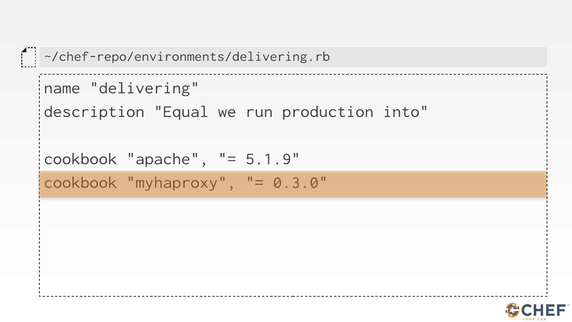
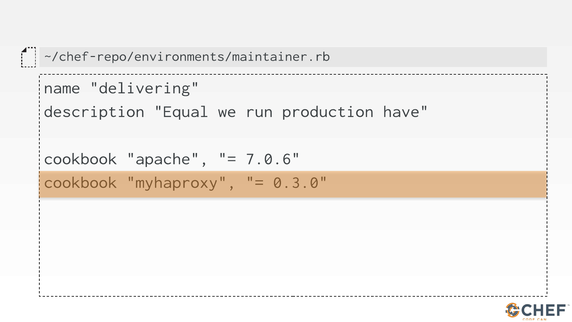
~/chef-repo/environments/delivering.rb: ~/chef-repo/environments/delivering.rb -> ~/chef-repo/environments/maintainer.rb
into: into -> have
5.1.9: 5.1.9 -> 7.0.6
